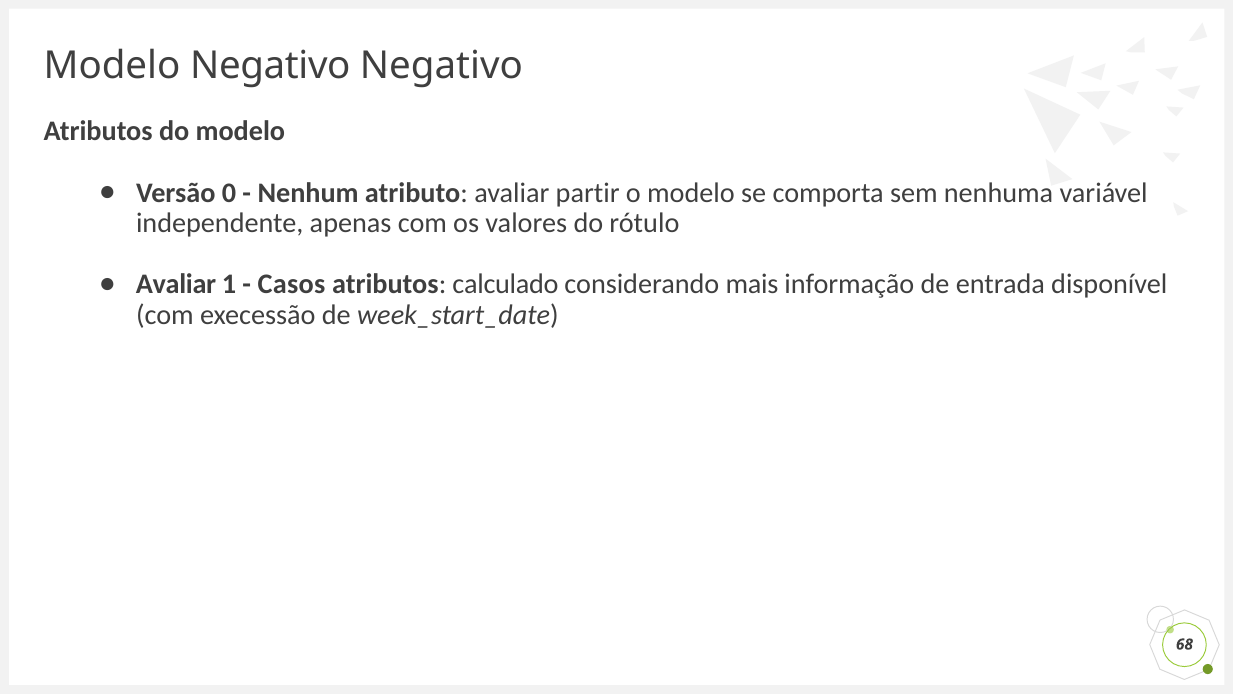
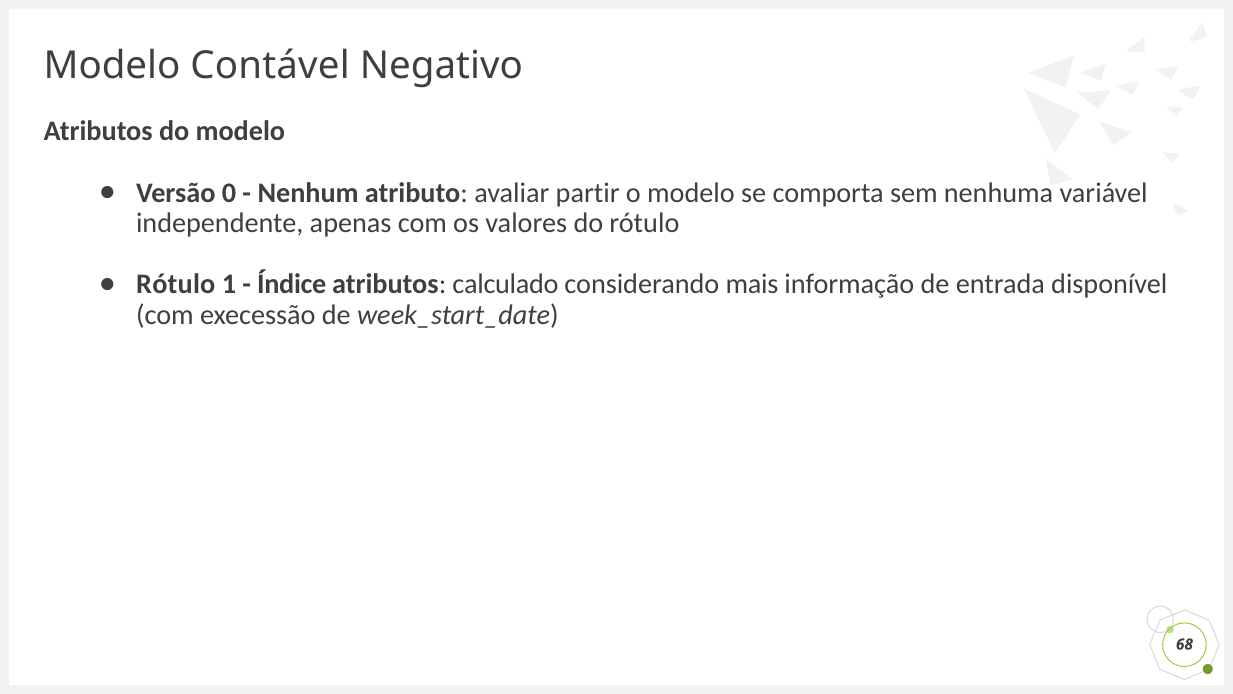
Modelo Negativo: Negativo -> Contável
Avaliar at (176, 284): Avaliar -> Rótulo
Casos: Casos -> Índice
